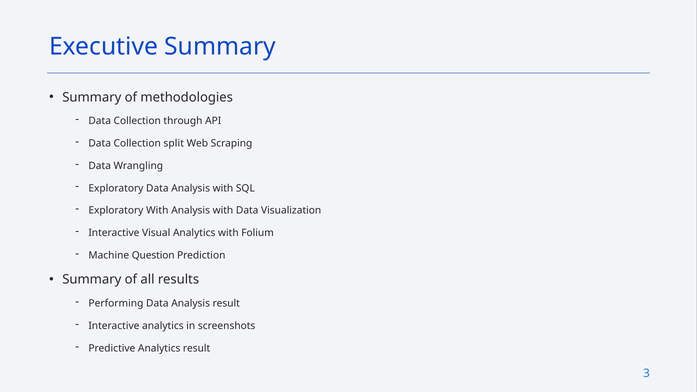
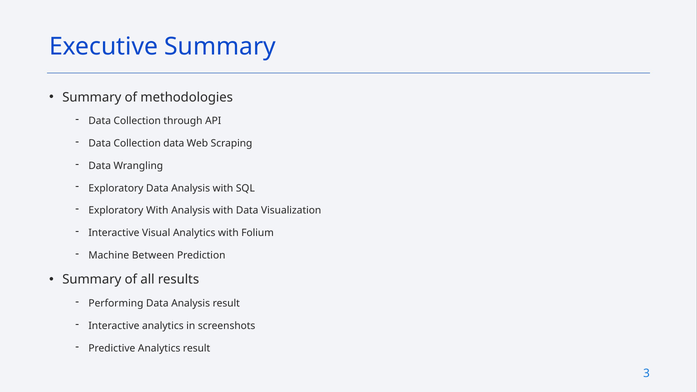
Collection split: split -> data
Question: Question -> Between
